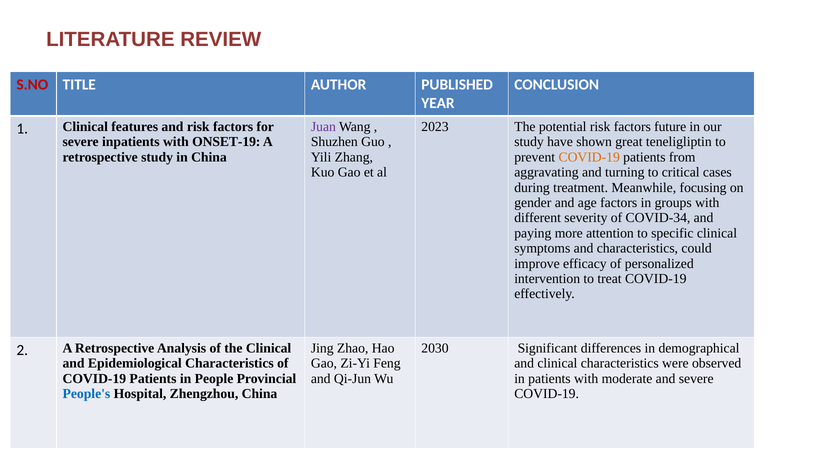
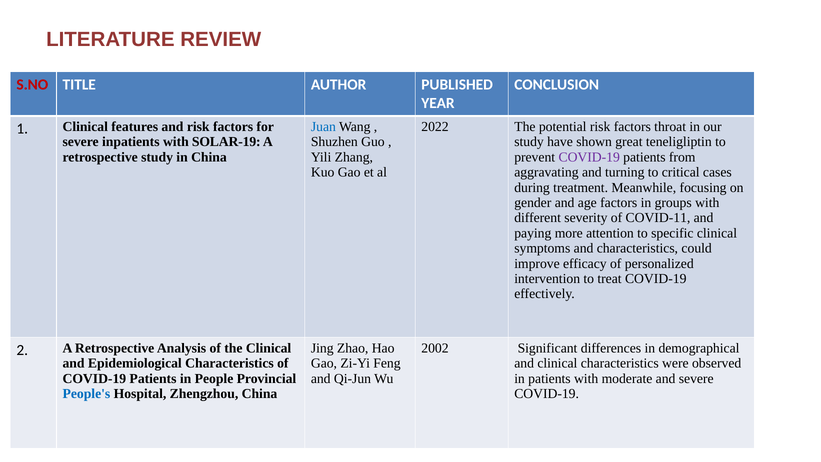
Juan colour: purple -> blue
2023: 2023 -> 2022
future: future -> throat
ONSET-19: ONSET-19 -> SOLAR-19
COVID-19 at (589, 157) colour: orange -> purple
COVID-34: COVID-34 -> COVID-11
2030: 2030 -> 2002
